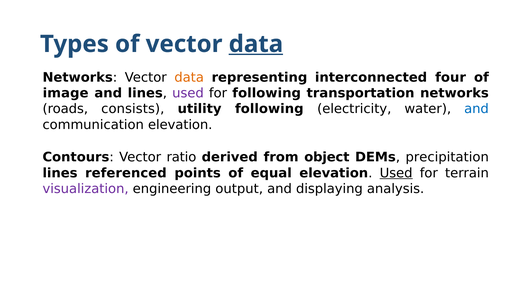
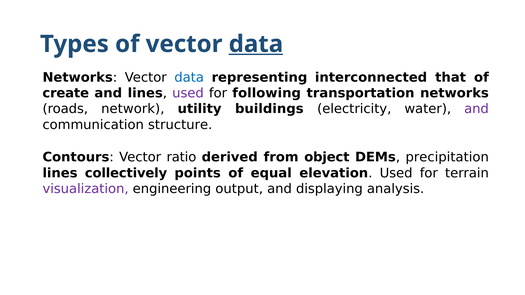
data at (189, 78) colour: orange -> blue
four: four -> that
image: image -> create
consists: consists -> network
utility following: following -> buildings
and at (476, 109) colour: blue -> purple
communication elevation: elevation -> structure
referenced: referenced -> collectively
Used at (396, 173) underline: present -> none
